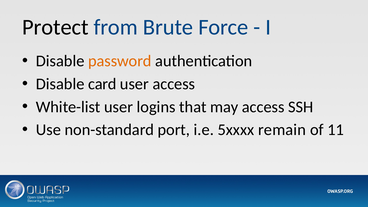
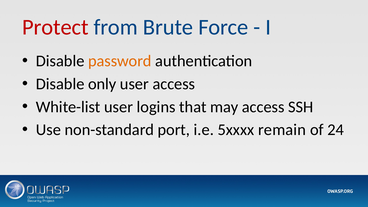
Protect colour: black -> red
card: card -> only
11: 11 -> 24
